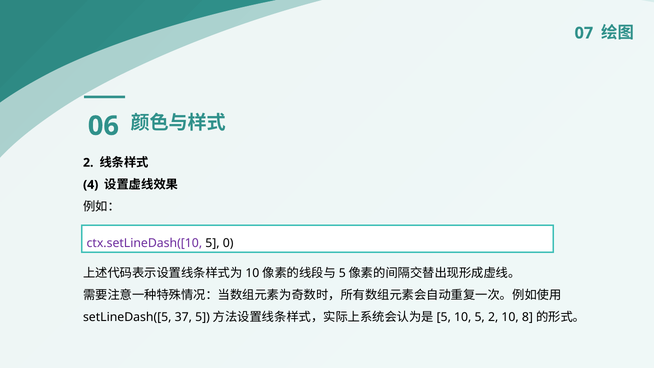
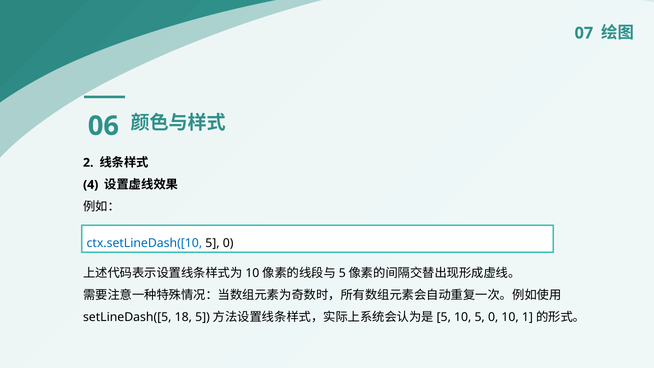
ctx.setLineDash([10 colour: purple -> blue
37: 37 -> 18
10 5 2: 2 -> 0
8: 8 -> 1
